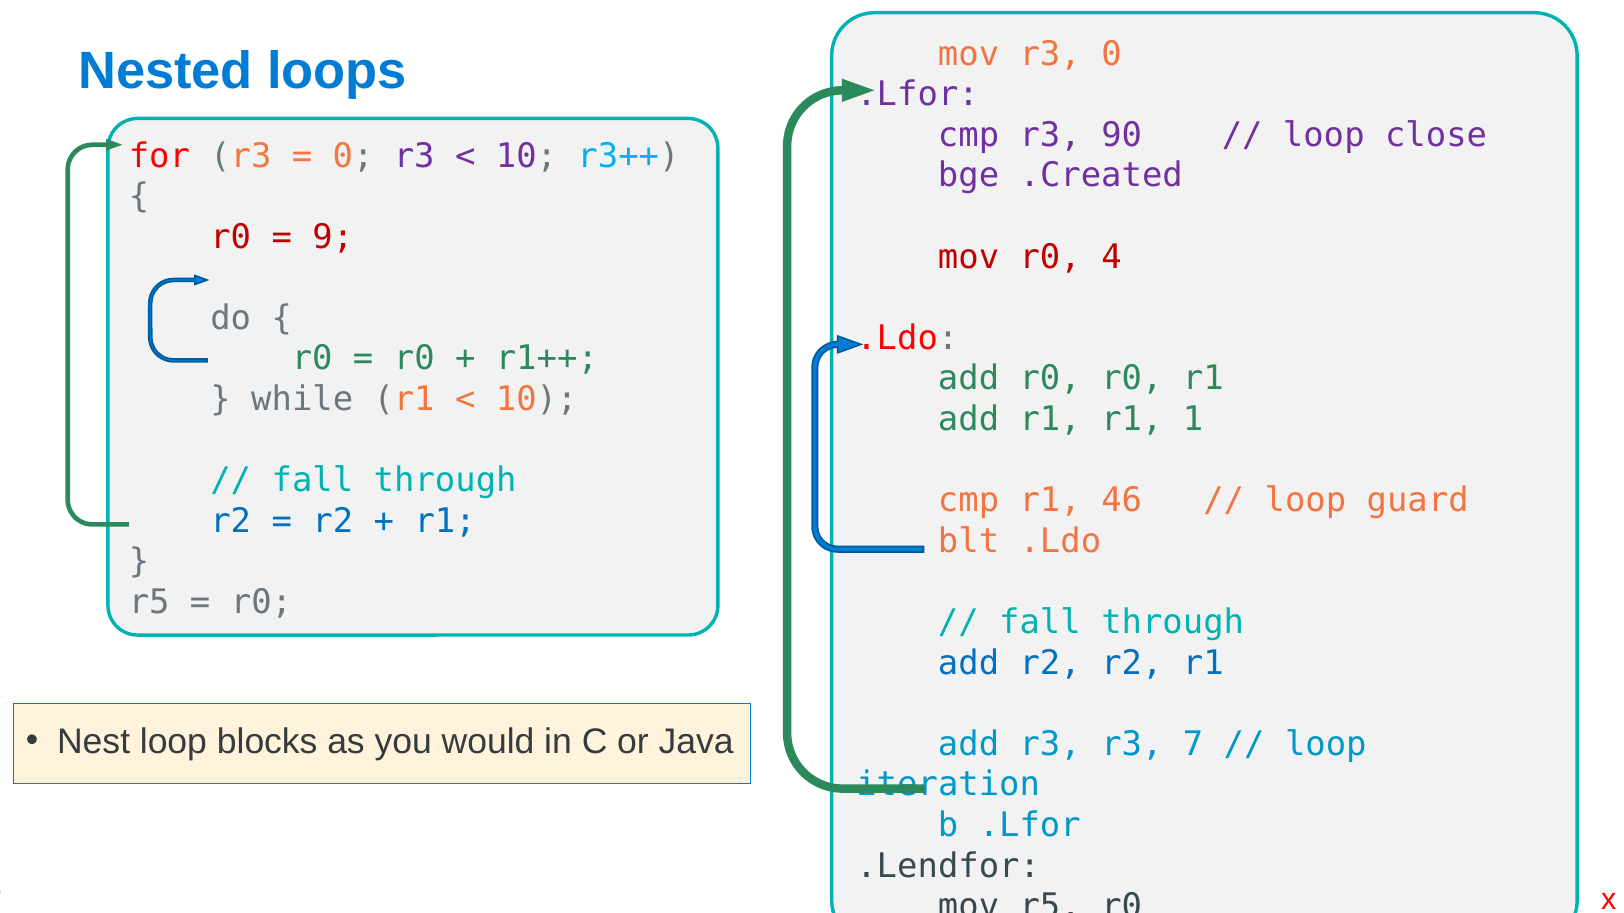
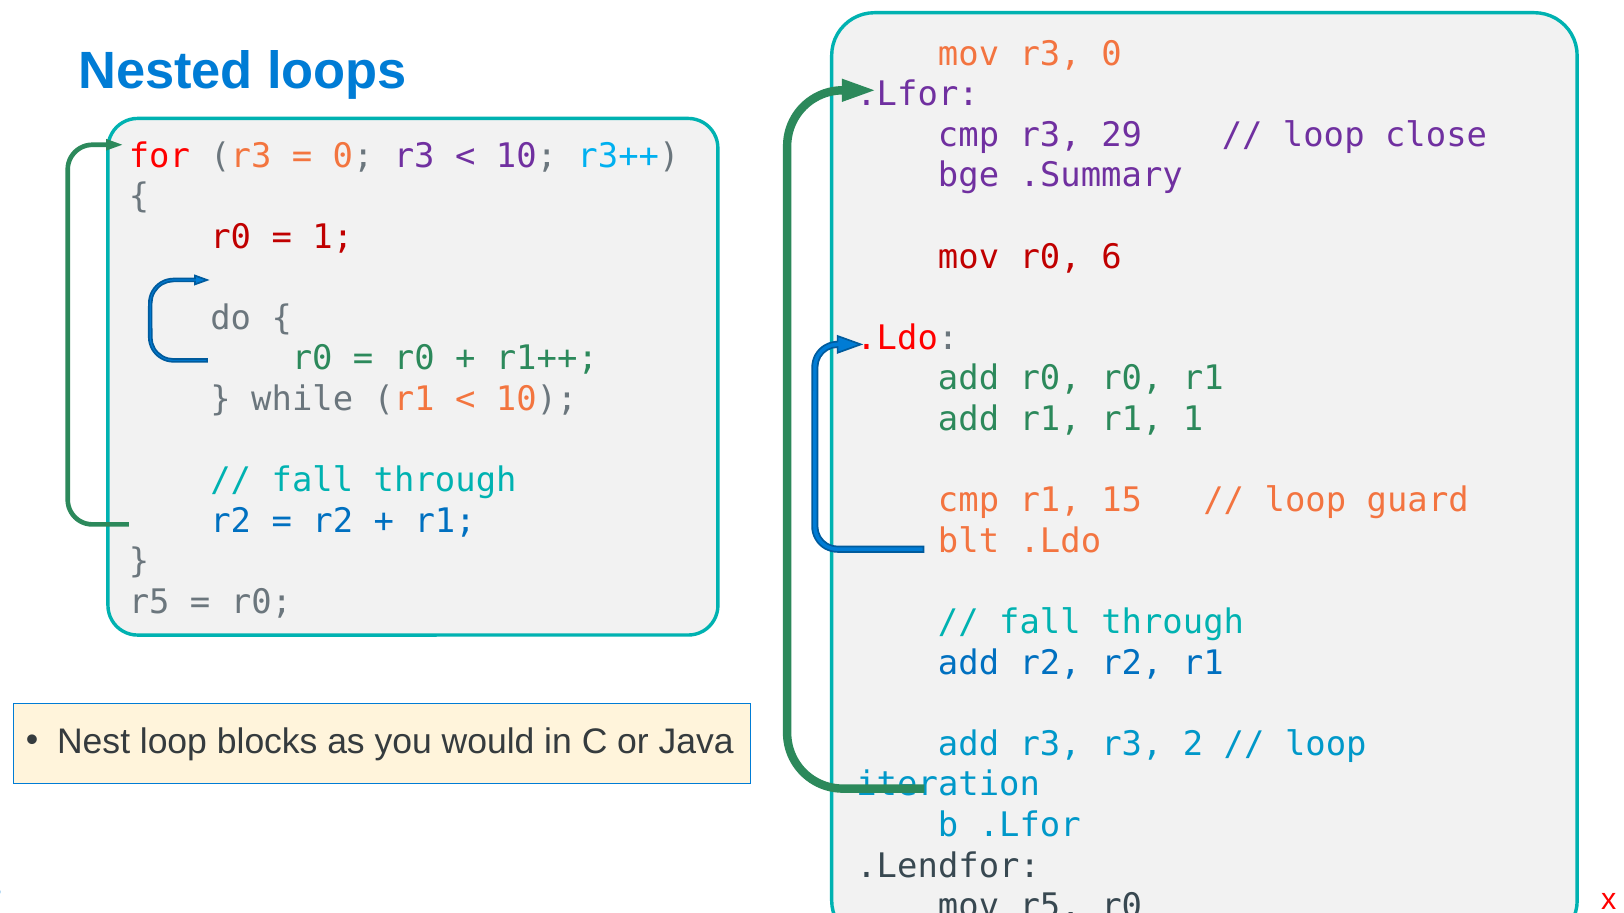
90: 90 -> 29
.Created: .Created -> .Summary
9 at (333, 237): 9 -> 1
4: 4 -> 6
46: 46 -> 15
7: 7 -> 2
